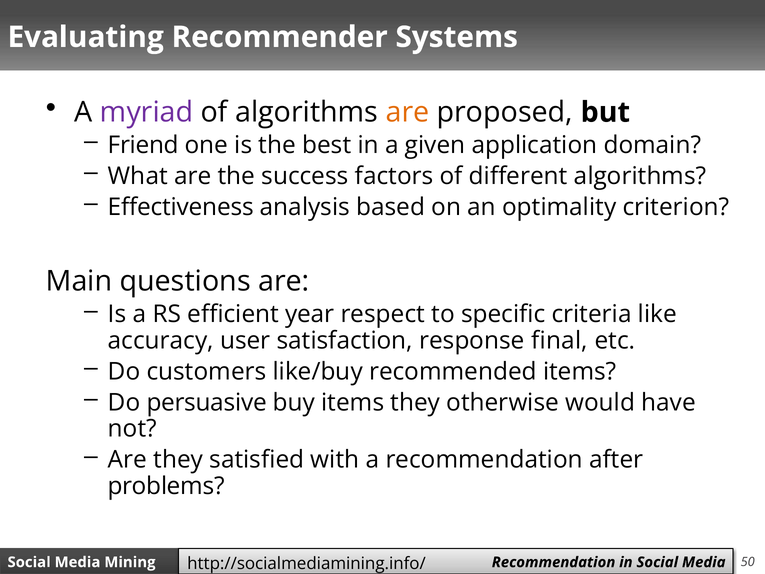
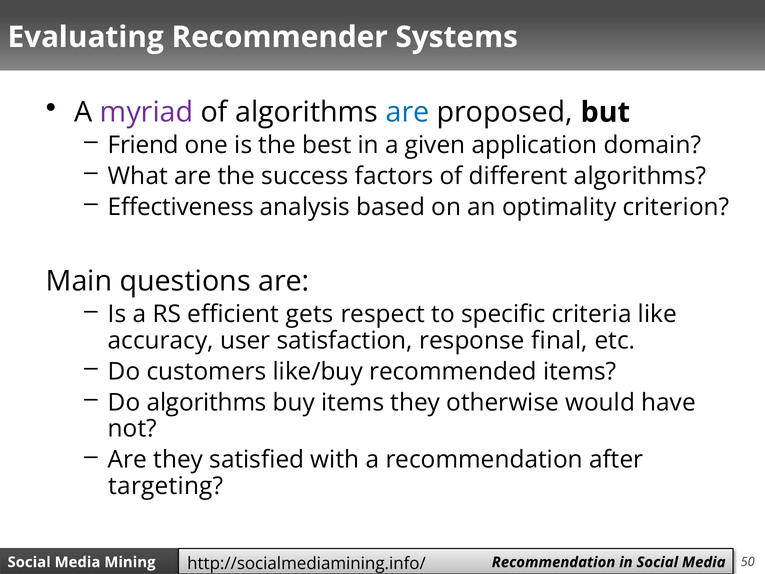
are at (407, 112) colour: orange -> blue
year: year -> gets
Do persuasive: persuasive -> algorithms
problems: problems -> targeting
